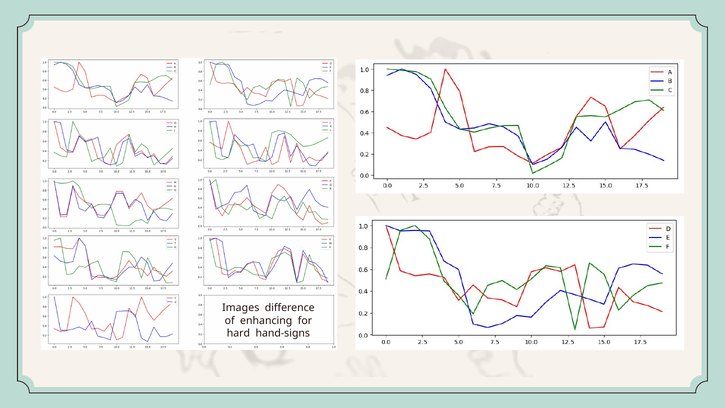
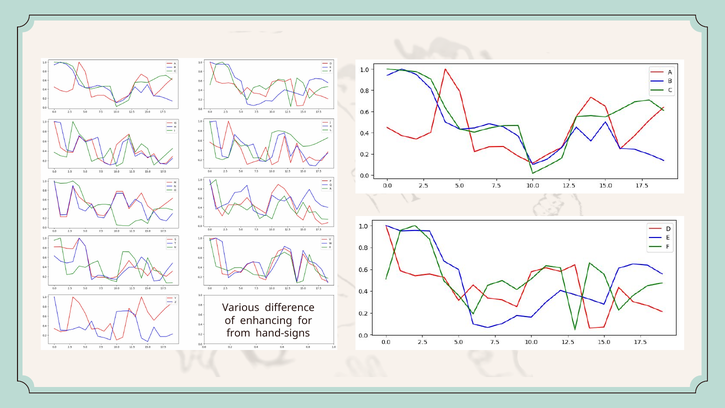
Images: Images -> Various
hard: hard -> from
